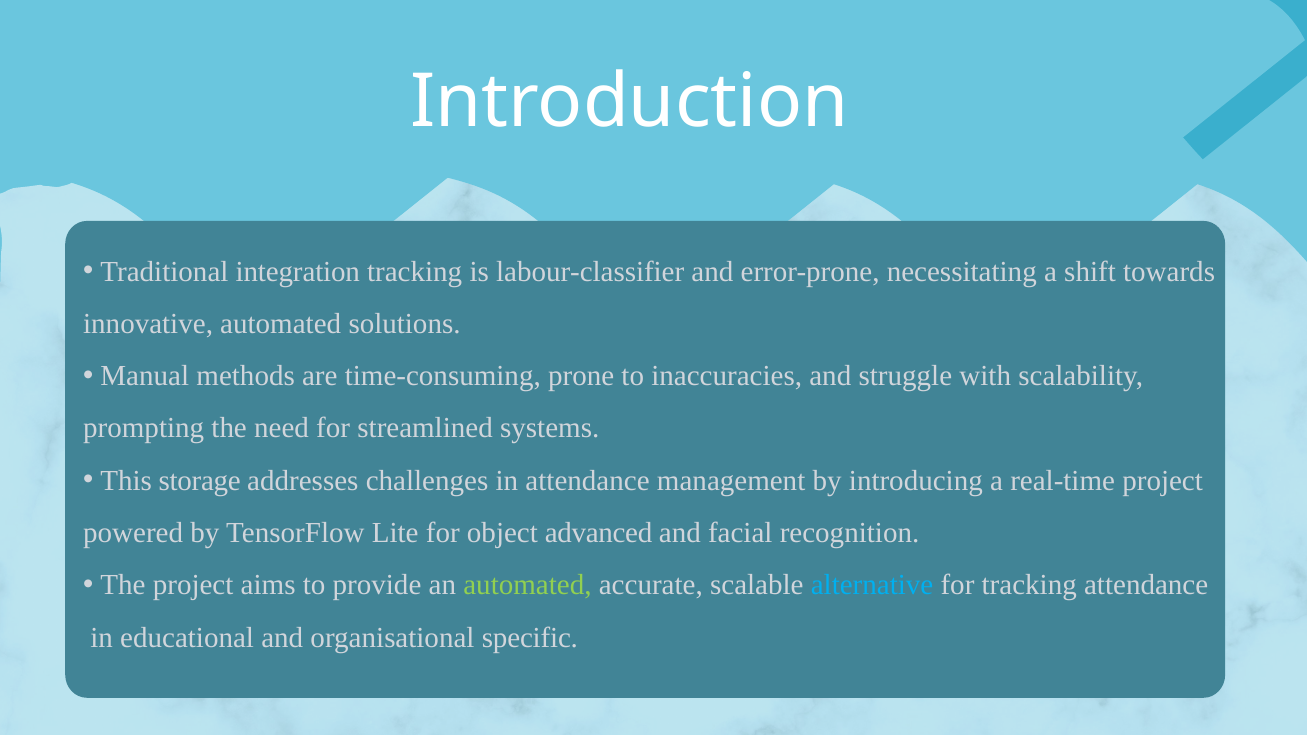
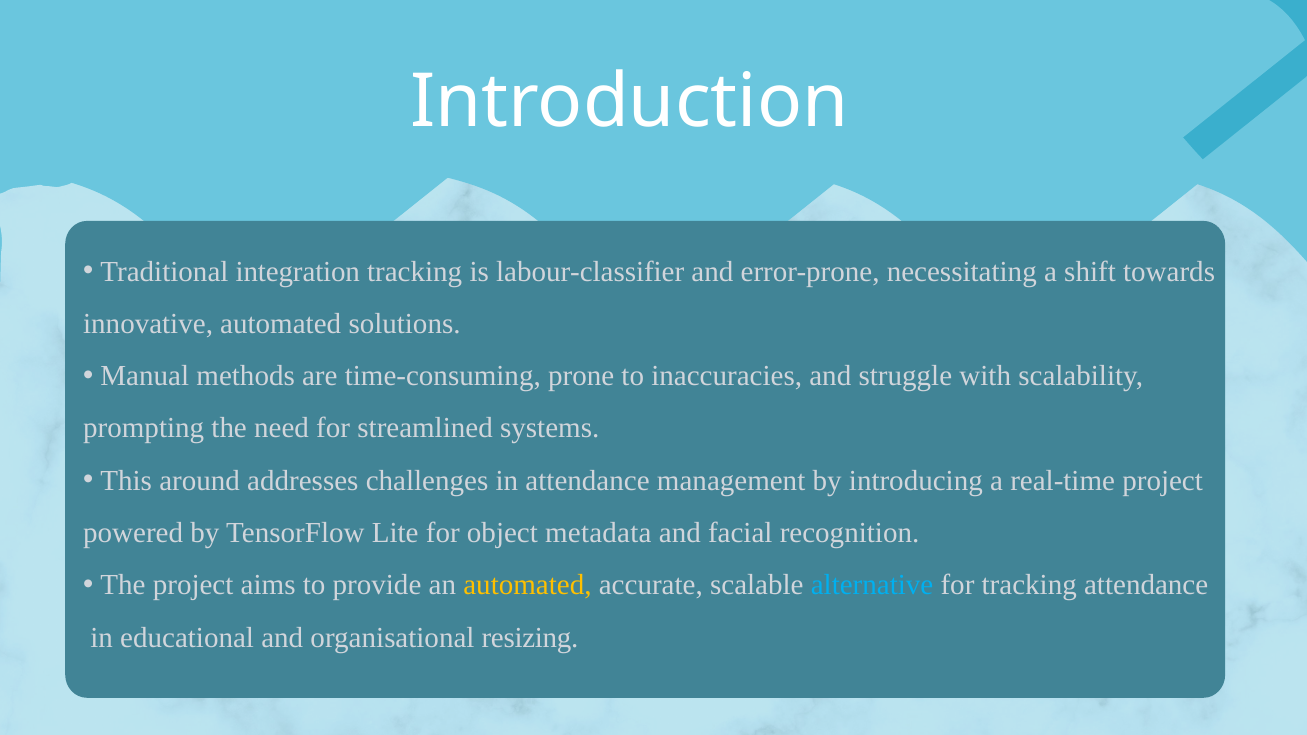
storage: storage -> around
advanced: advanced -> metadata
automated at (527, 585) colour: light green -> yellow
specific: specific -> resizing
